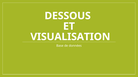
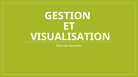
DESSOUS: DESSOUS -> GESTION
